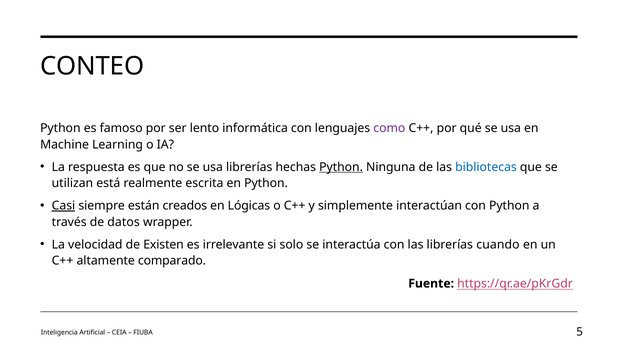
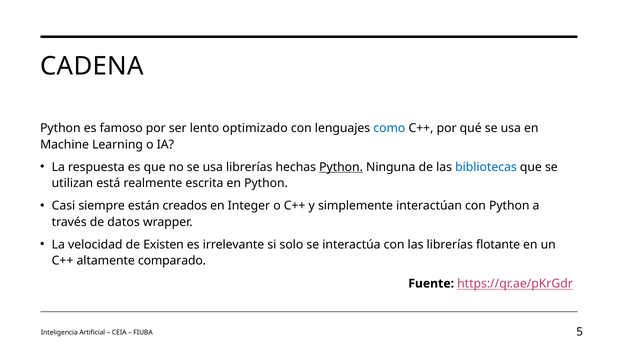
CONTEO: CONTEO -> CADENA
informática: informática -> optimizado
como colour: purple -> blue
Casi underline: present -> none
Lógicas: Lógicas -> Integer
cuando: cuando -> flotante
